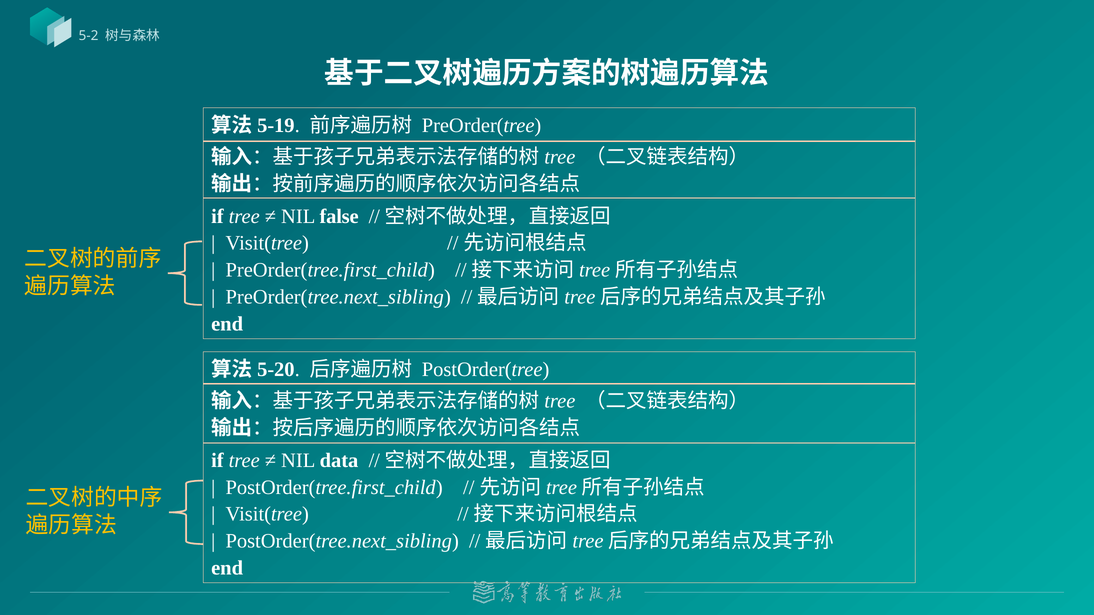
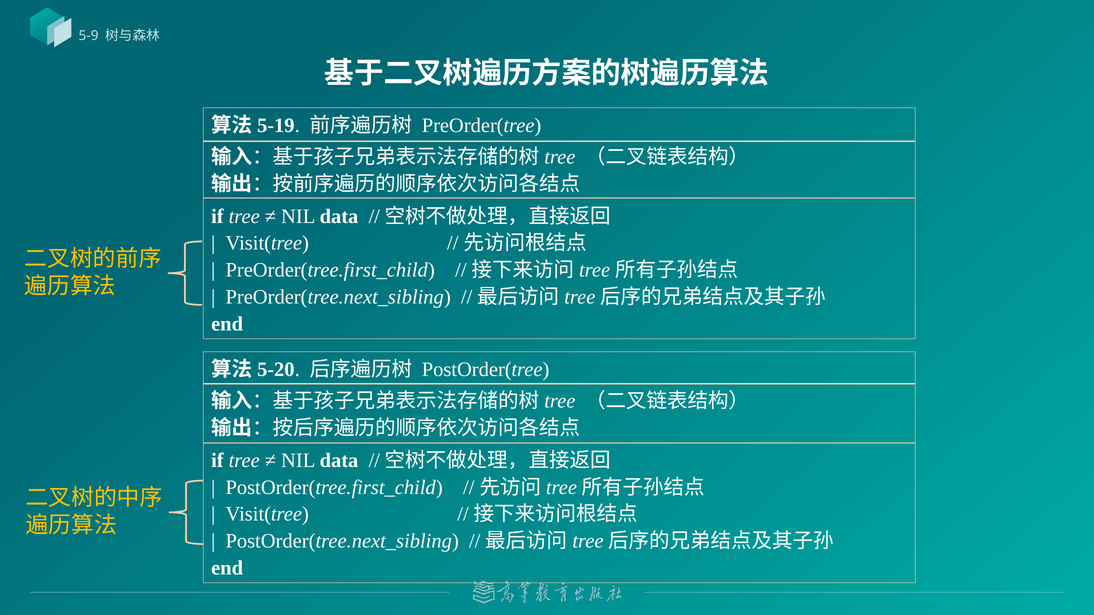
5-2: 5-2 -> 5-9
false at (339, 216): false -> data
